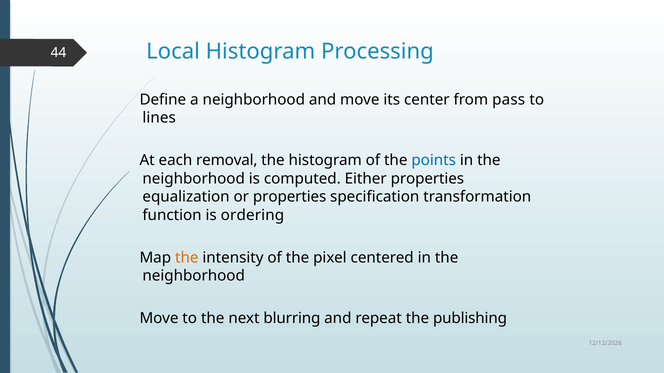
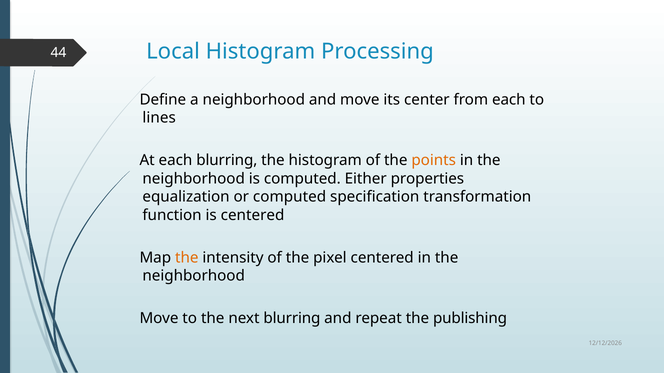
from pass: pass -> each
each removal: removal -> blurring
points colour: blue -> orange
or properties: properties -> computed
is ordering: ordering -> centered
